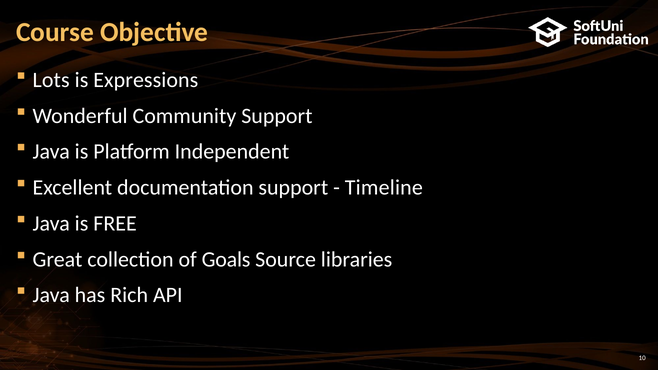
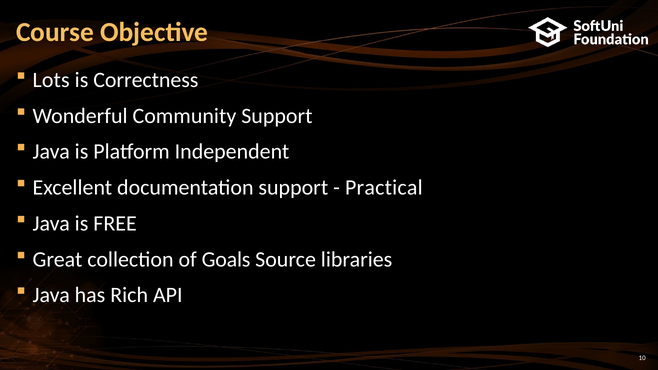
Expressions: Expressions -> Correctness
Timeline: Timeline -> Practical
